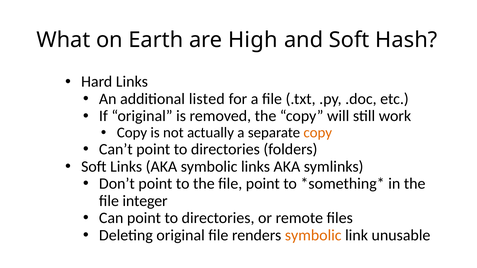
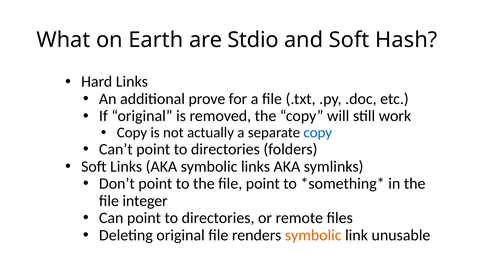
High: High -> Stdio
listed: listed -> prove
copy at (318, 133) colour: orange -> blue
